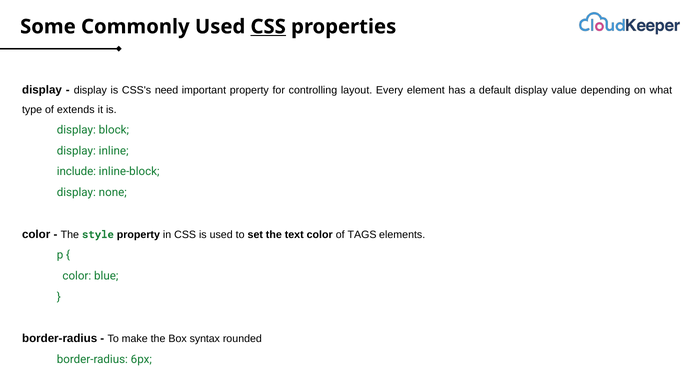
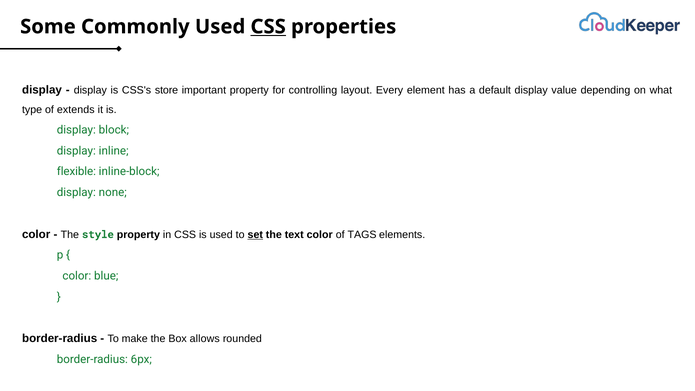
need: need -> store
include: include -> flexible
set underline: none -> present
syntax: syntax -> allows
